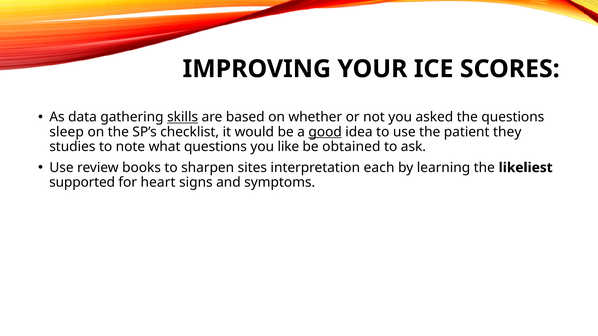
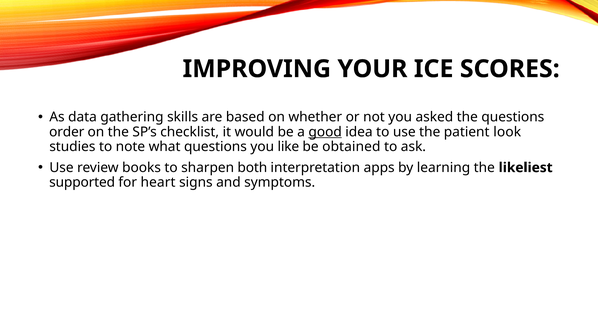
skills underline: present -> none
sleep: sleep -> order
they: they -> look
sites: sites -> both
each: each -> apps
